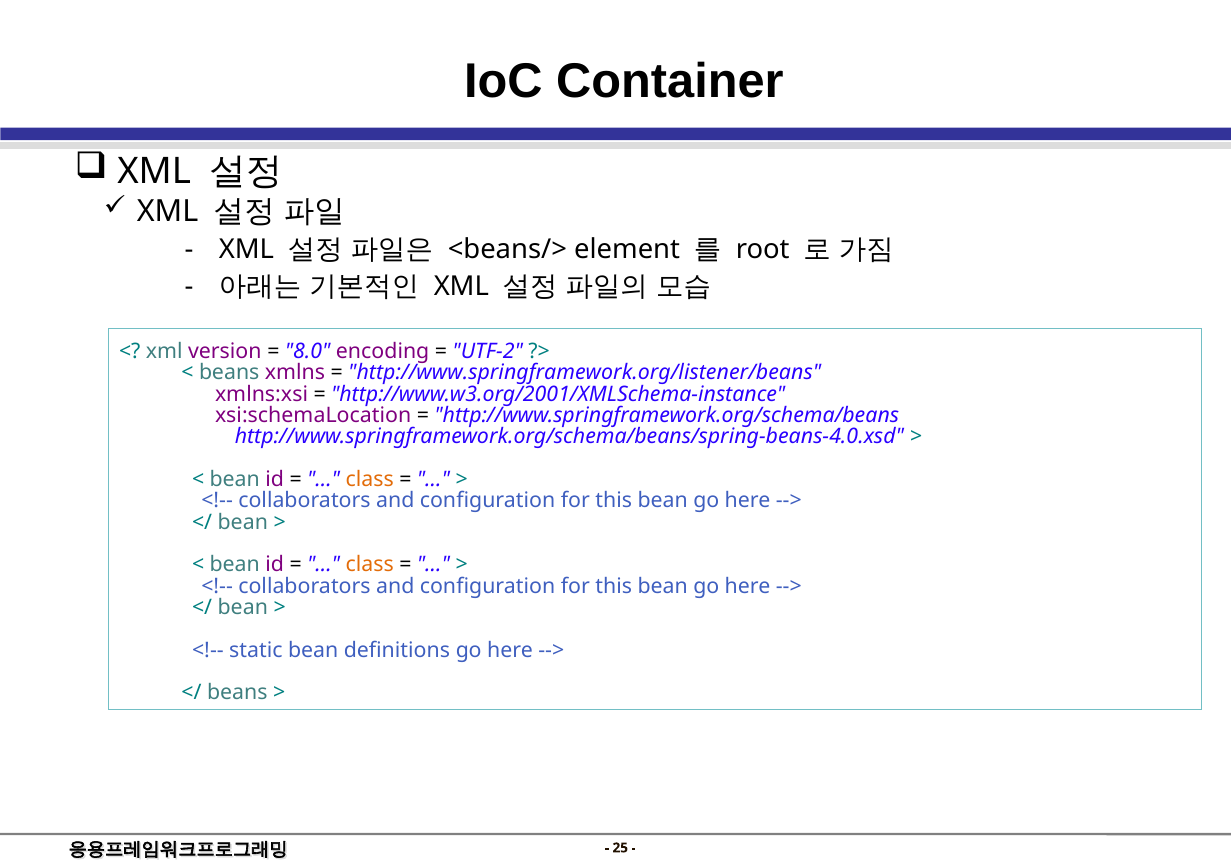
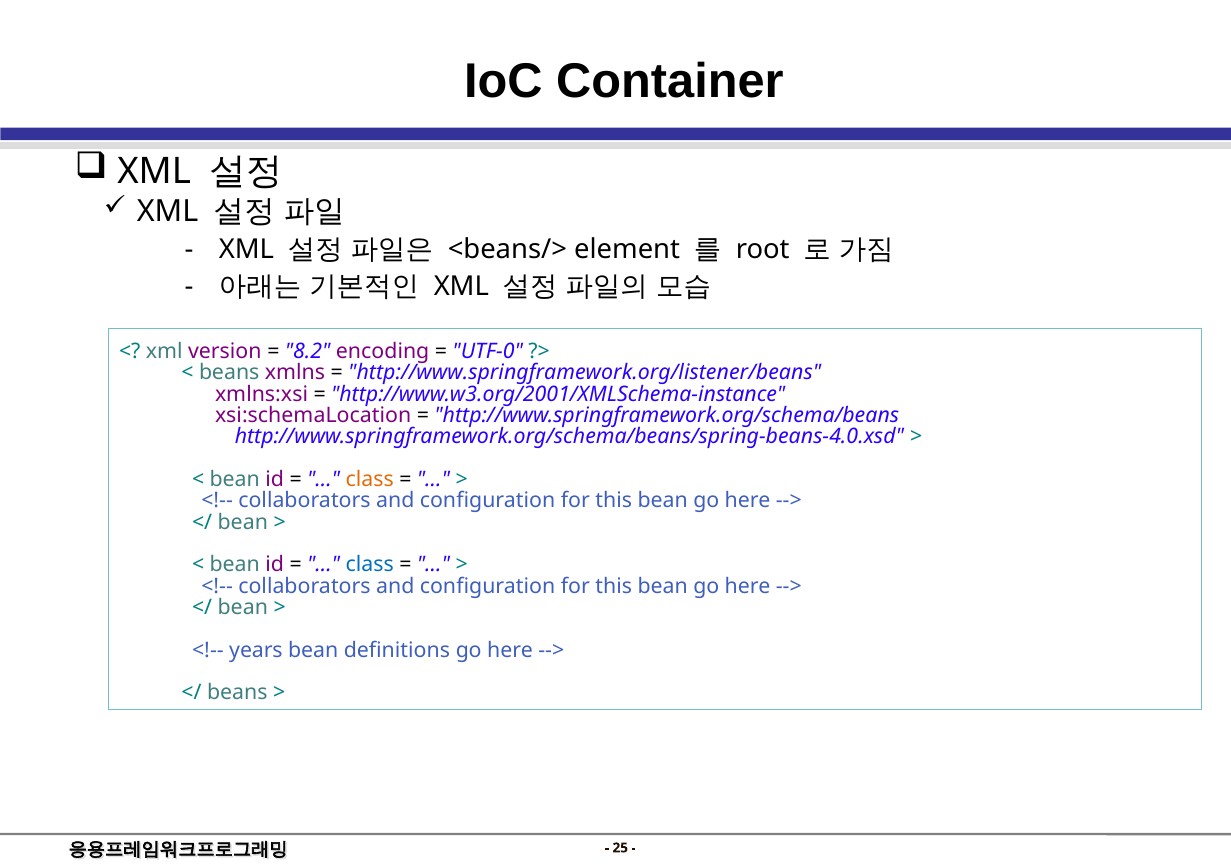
8.0: 8.0 -> 8.2
UTF-2: UTF-2 -> UTF-0
class at (370, 565) colour: orange -> blue
static: static -> years
